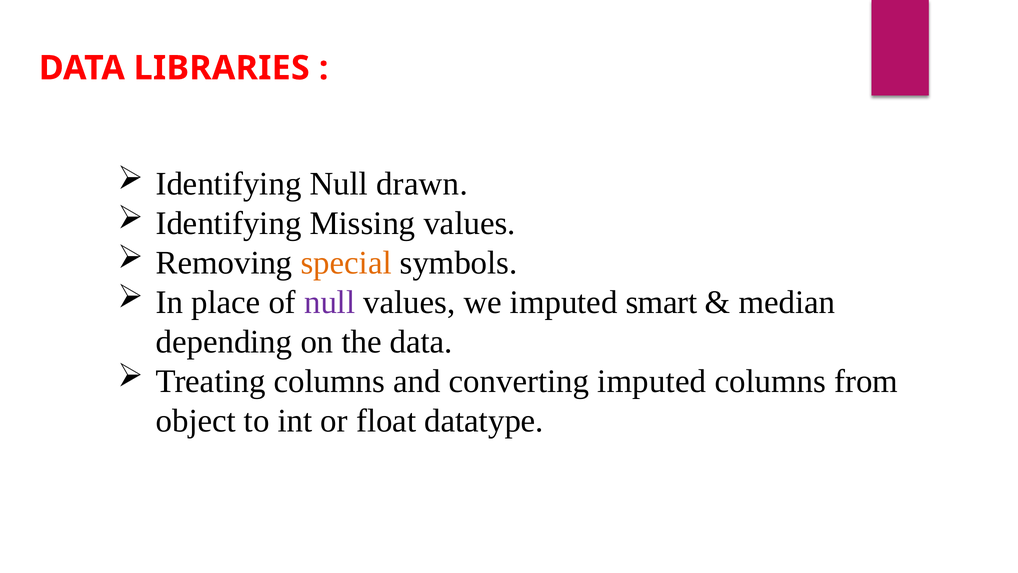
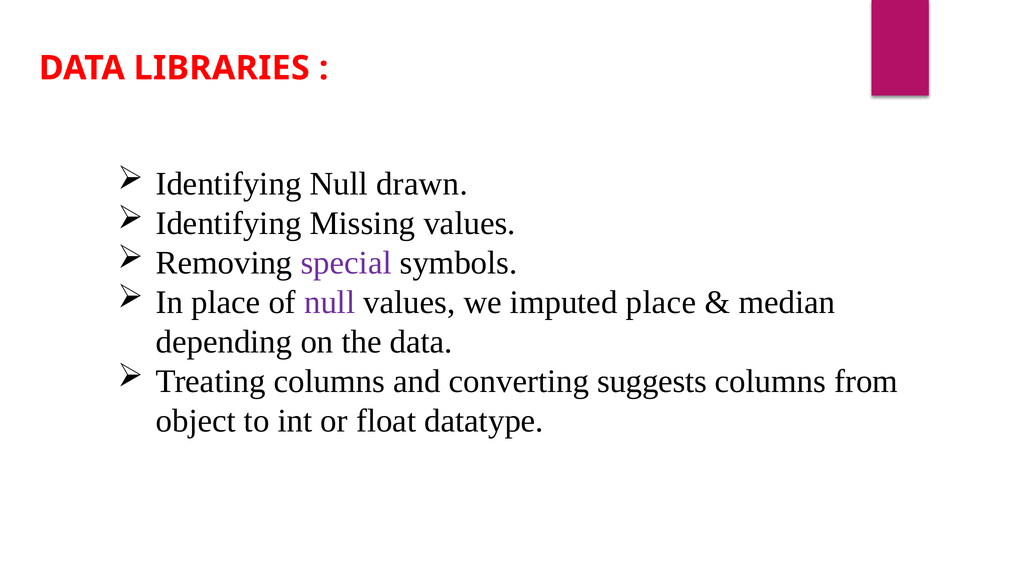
special colour: orange -> purple
imputed smart: smart -> place
converting imputed: imputed -> suggests
